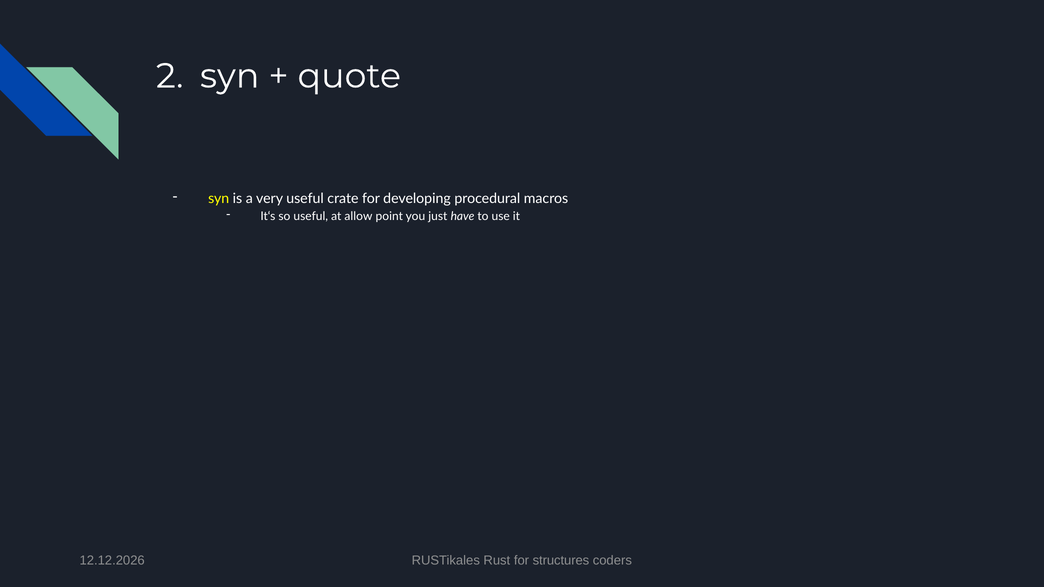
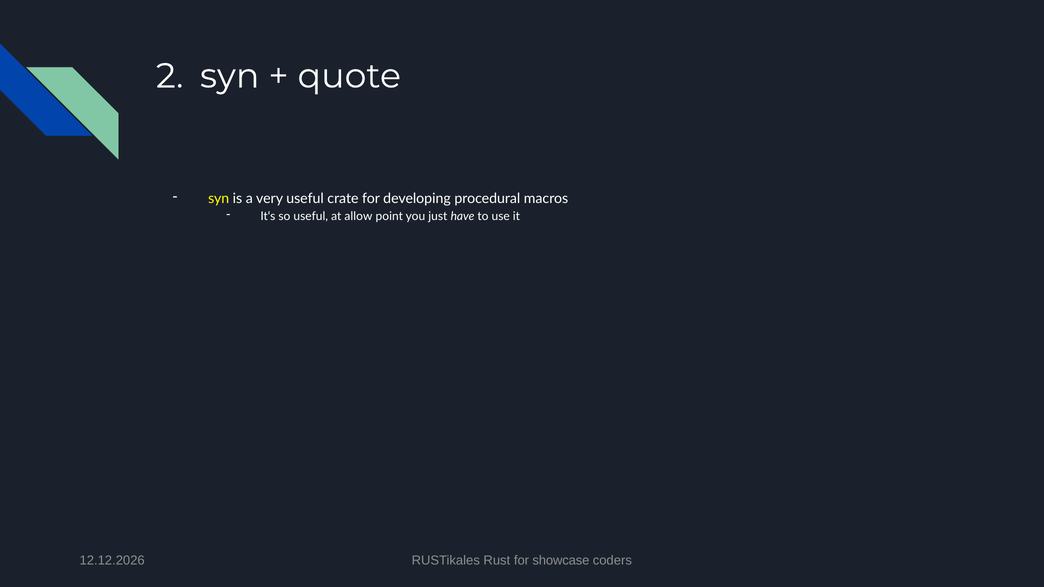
structures: structures -> showcase
